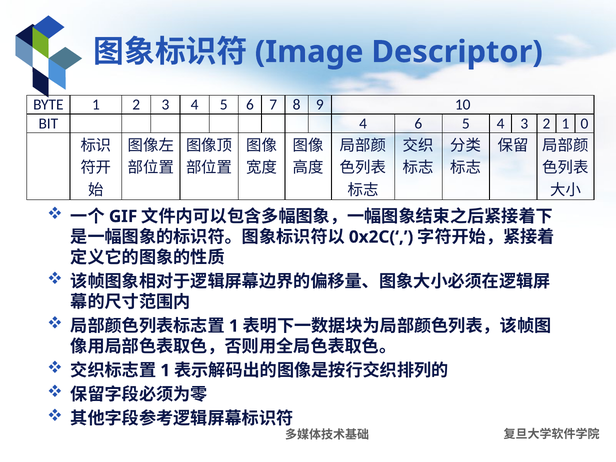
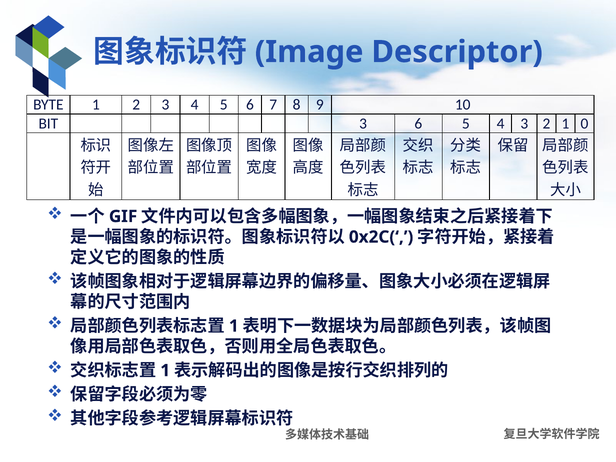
BIT 4: 4 -> 3
